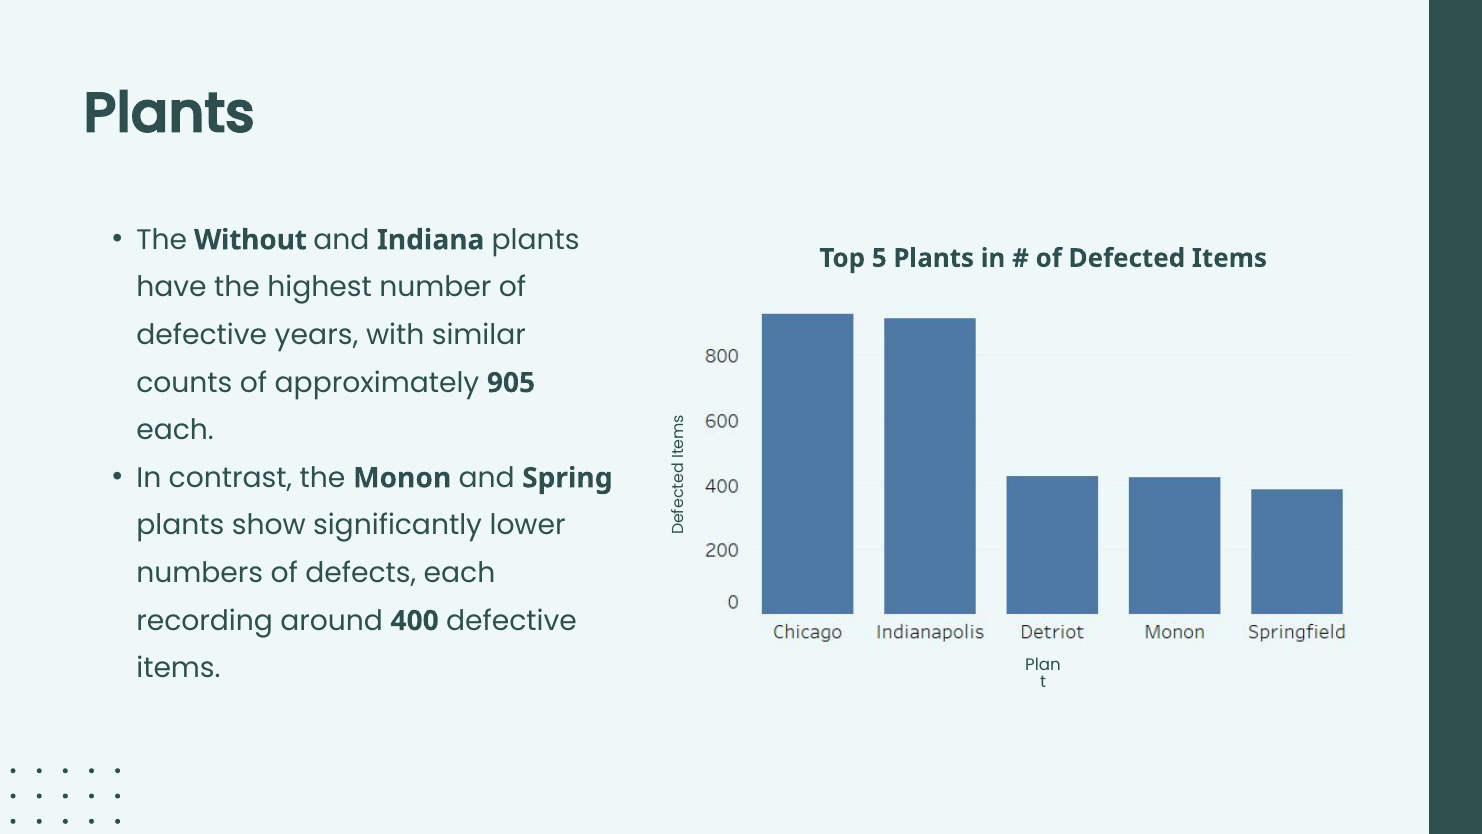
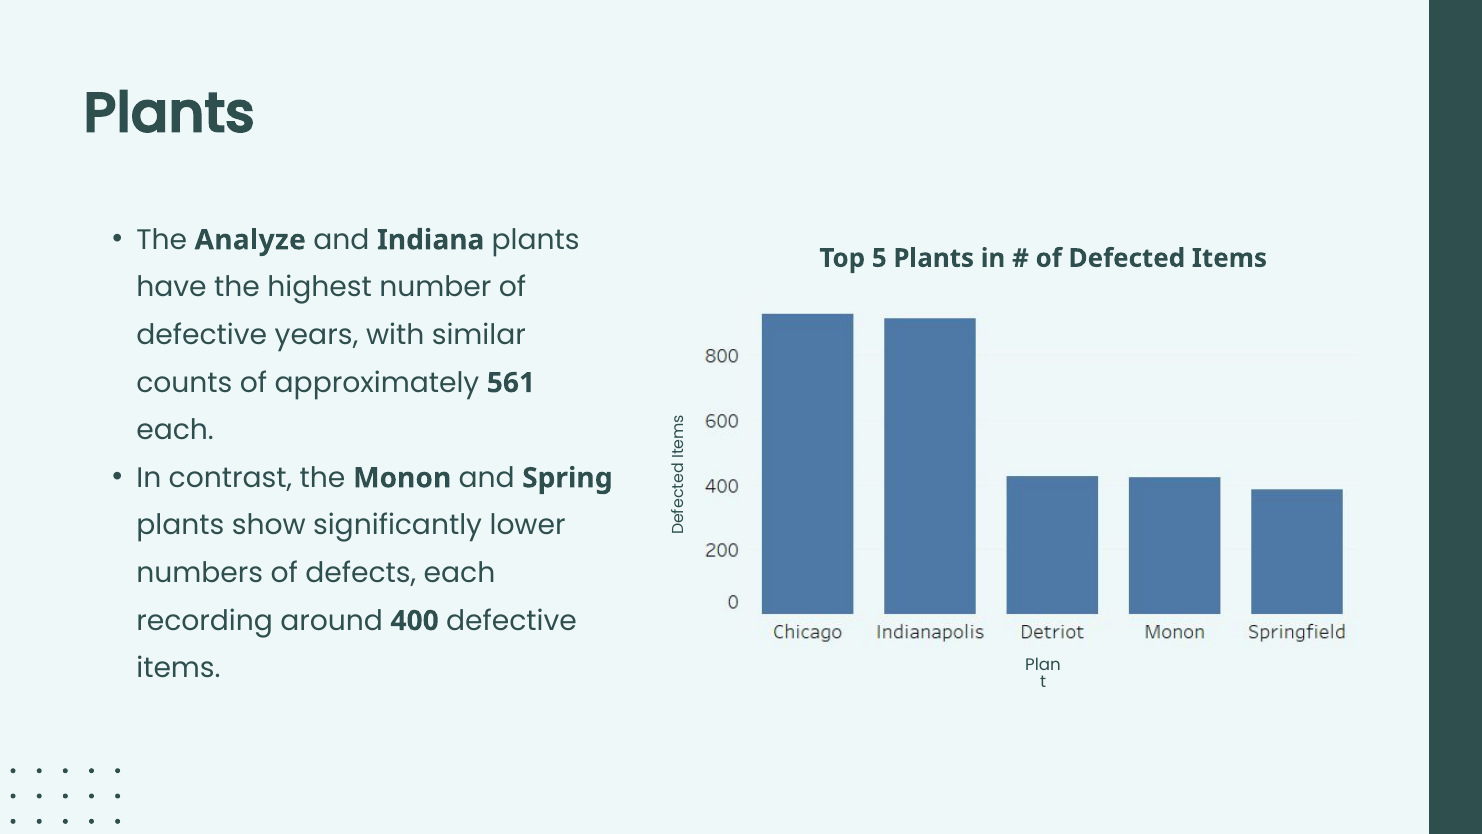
Without: Without -> Analyze
905: 905 -> 561
